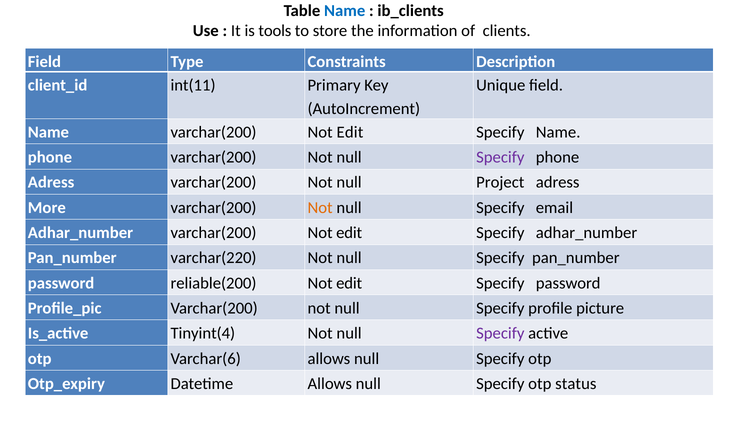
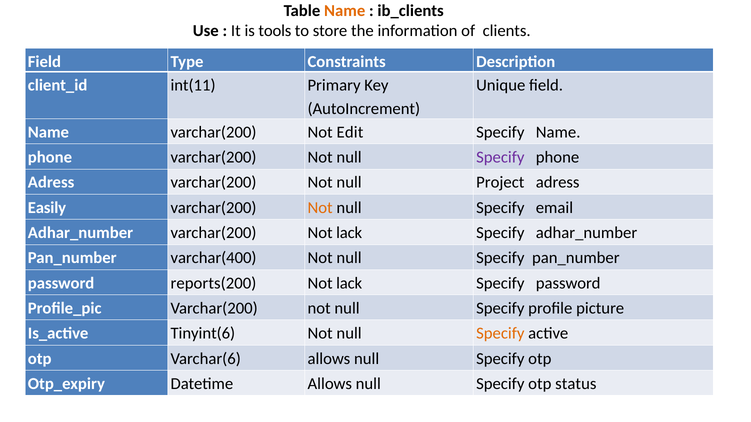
Name at (345, 11) colour: blue -> orange
More: More -> Easily
edit at (349, 233): edit -> lack
varchar(220: varchar(220 -> varchar(400
reliable(200: reliable(200 -> reports(200
edit at (349, 283): edit -> lack
Tinyint(4: Tinyint(4 -> Tinyint(6
Specify at (500, 334) colour: purple -> orange
